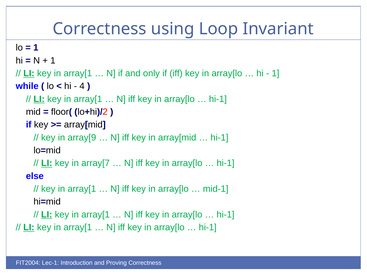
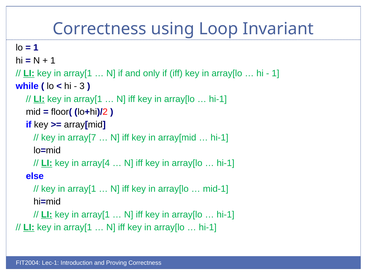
4: 4 -> 3
array[9: array[9 -> array[7
array[7: array[7 -> array[4
